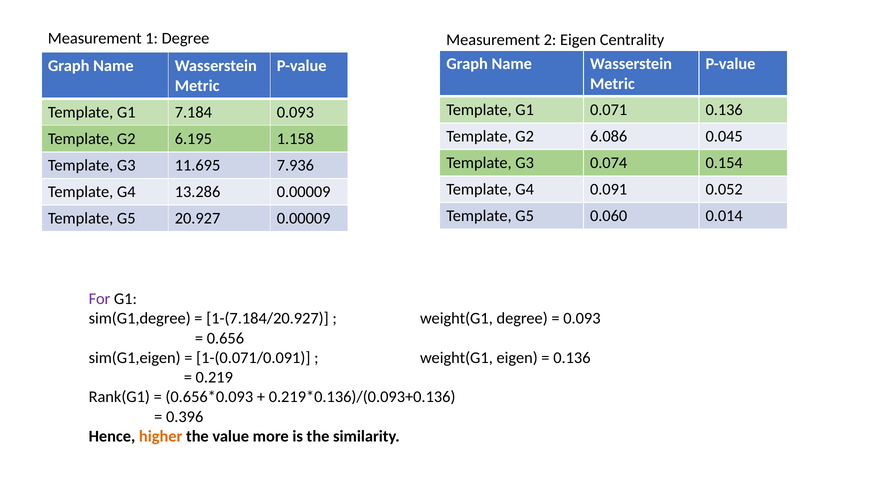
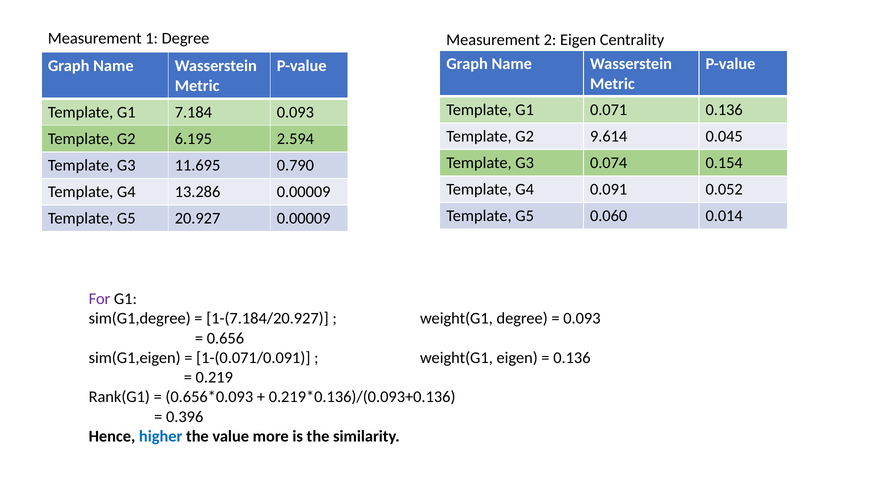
6.086: 6.086 -> 9.614
1.158: 1.158 -> 2.594
7.936: 7.936 -> 0.790
higher colour: orange -> blue
